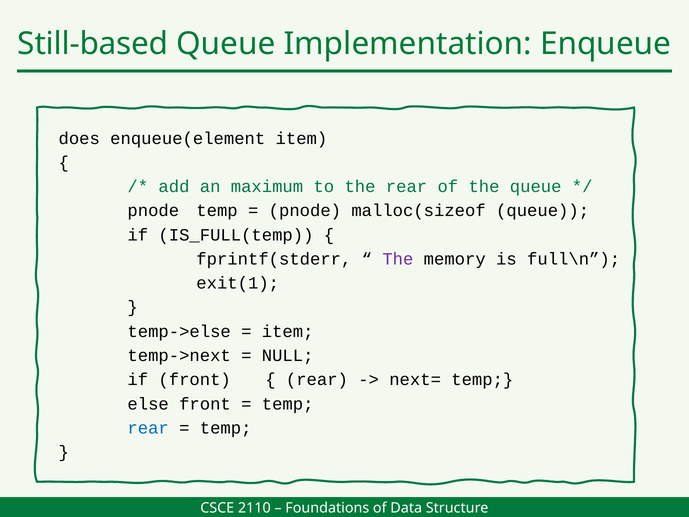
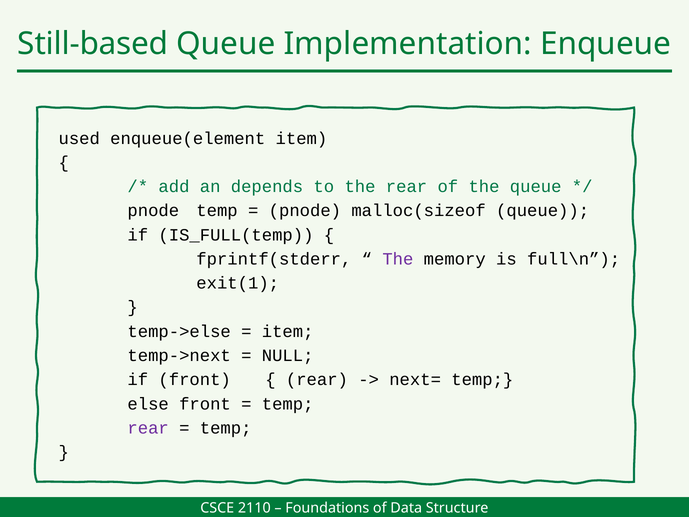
does: does -> used
maximum: maximum -> depends
rear at (148, 428) colour: blue -> purple
